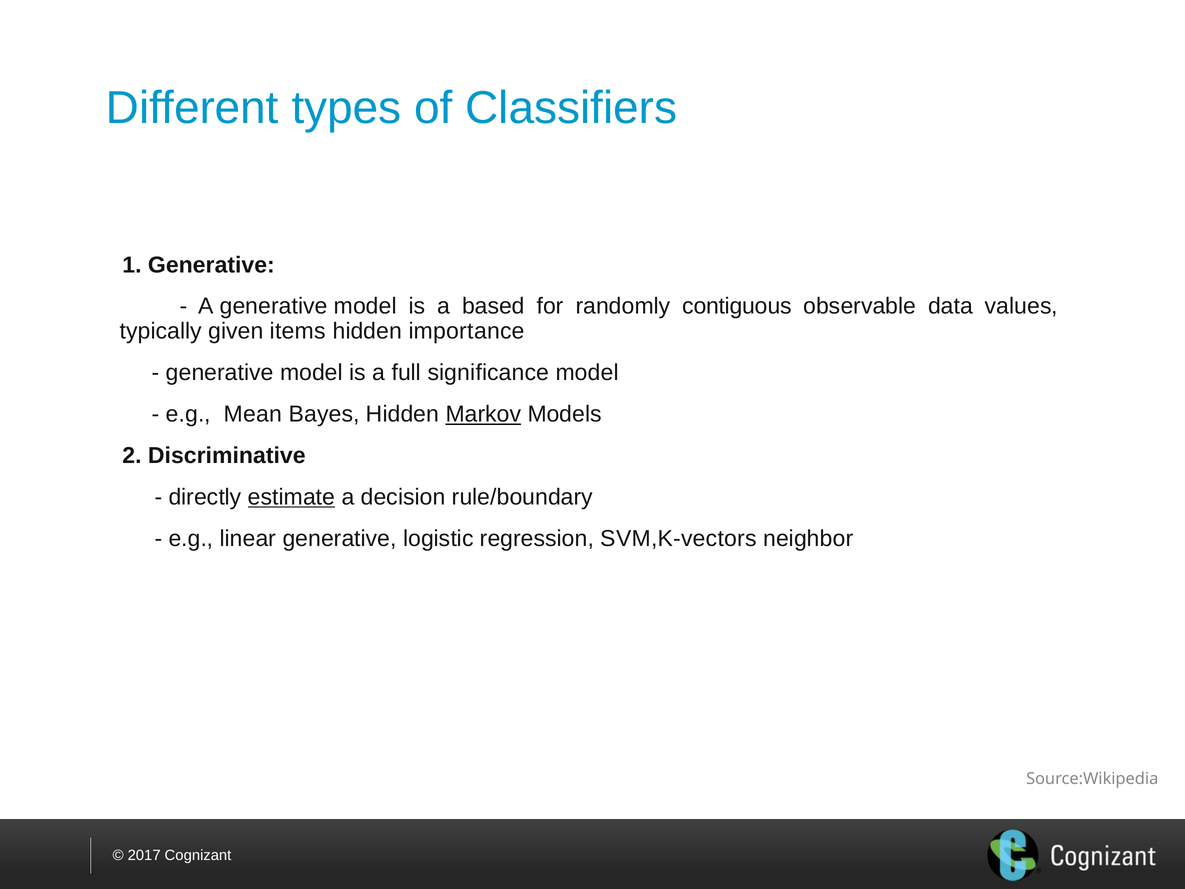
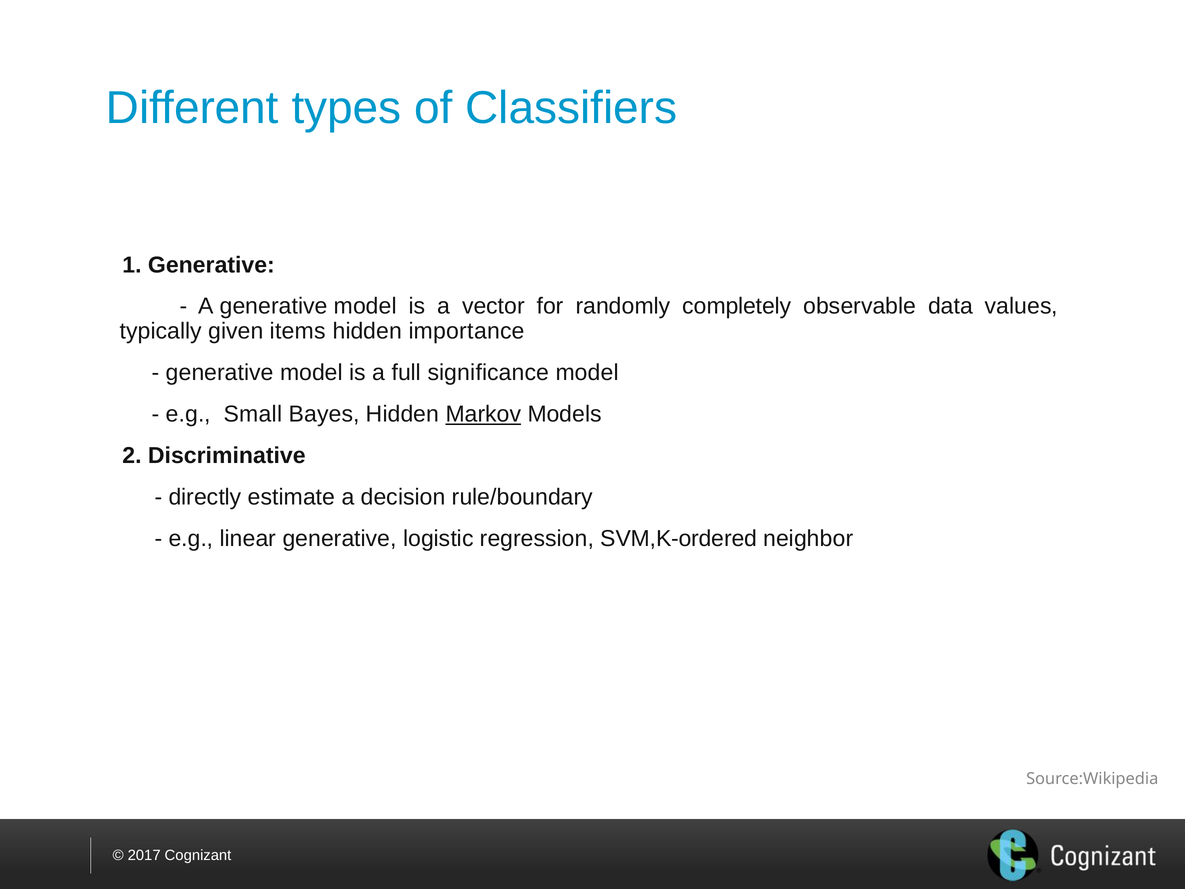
based: based -> vector
contiguous: contiguous -> completely
Mean: Mean -> Small
estimate underline: present -> none
SVM,K-vectors: SVM,K-vectors -> SVM,K-ordered
